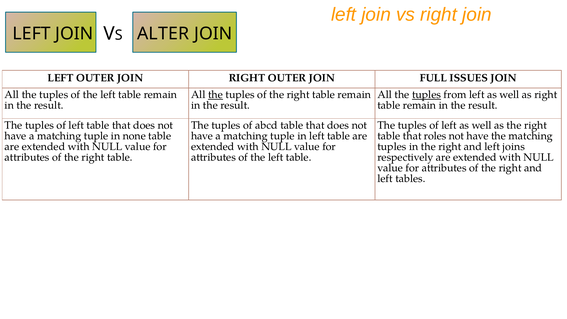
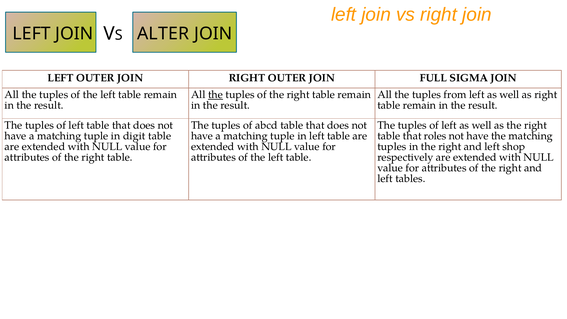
ISSUES: ISSUES -> SIGMA
tuples at (427, 95) underline: present -> none
none: none -> digit
joins: joins -> shop
